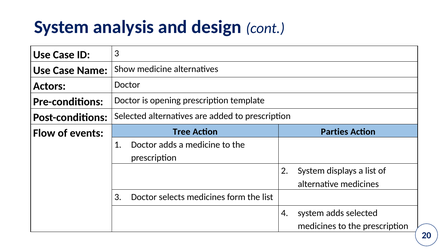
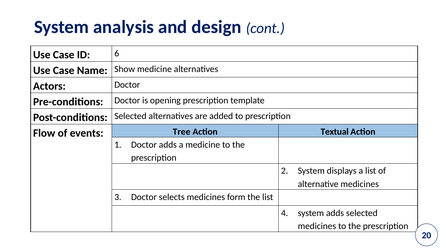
ID 3: 3 -> 6
Parties: Parties -> Textual
